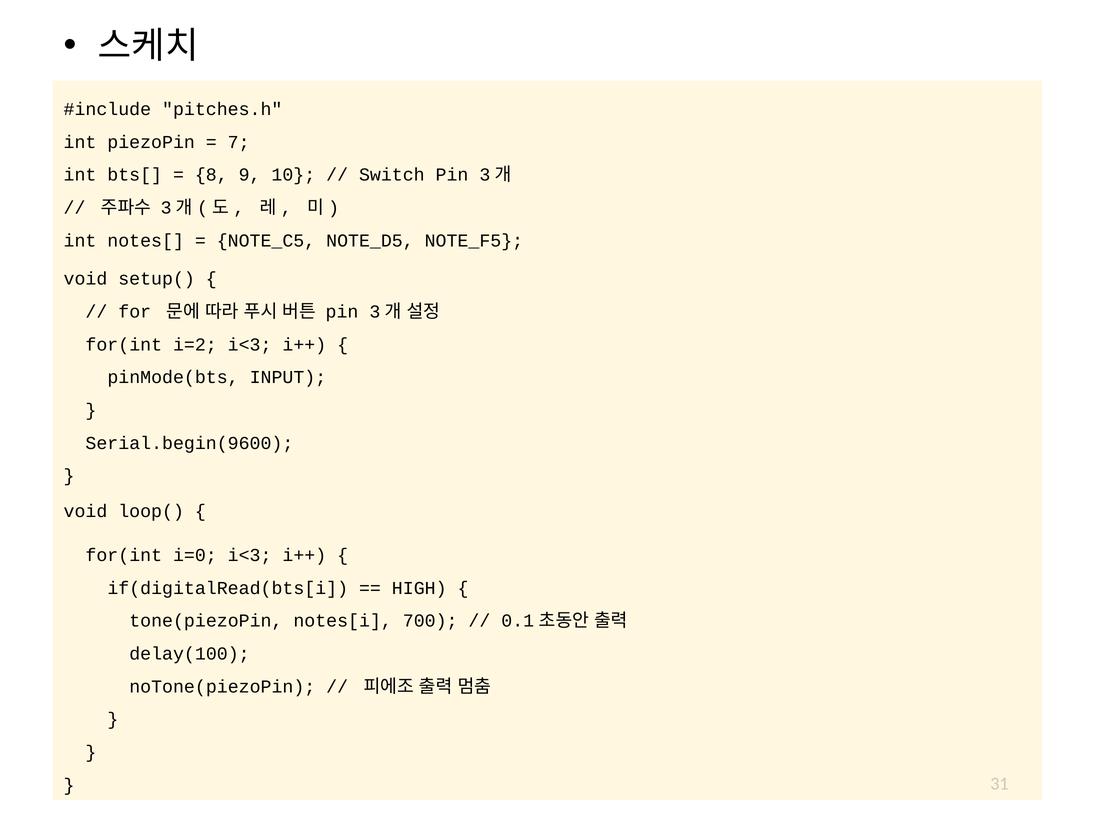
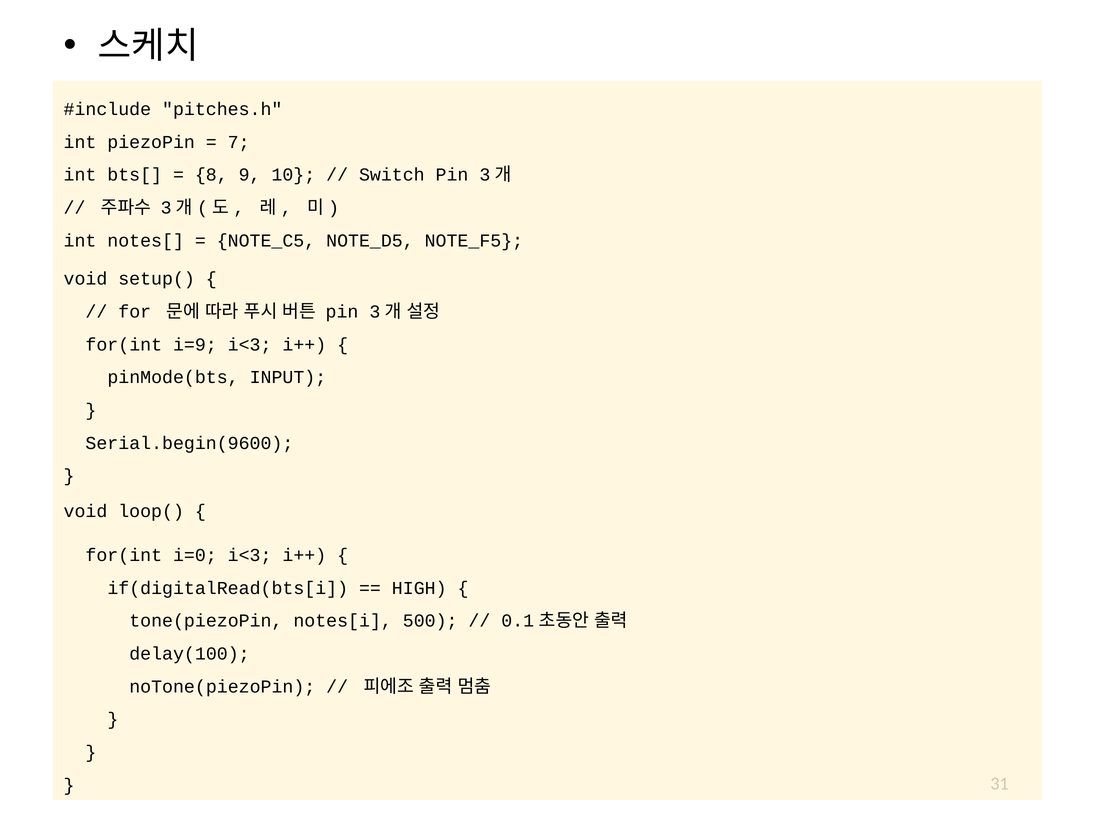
i=2: i=2 -> i=9
700: 700 -> 500
